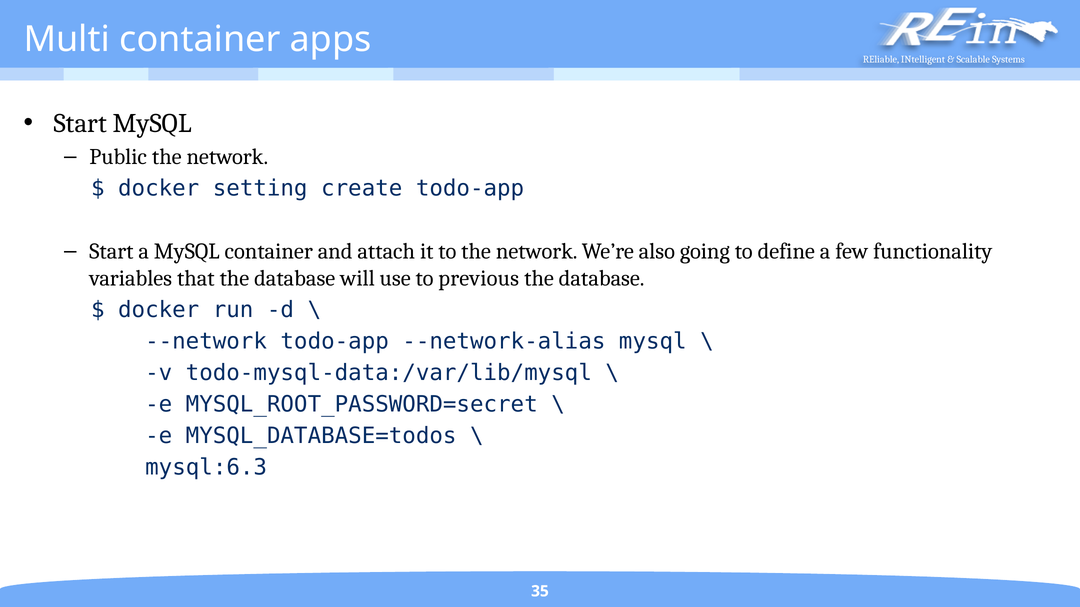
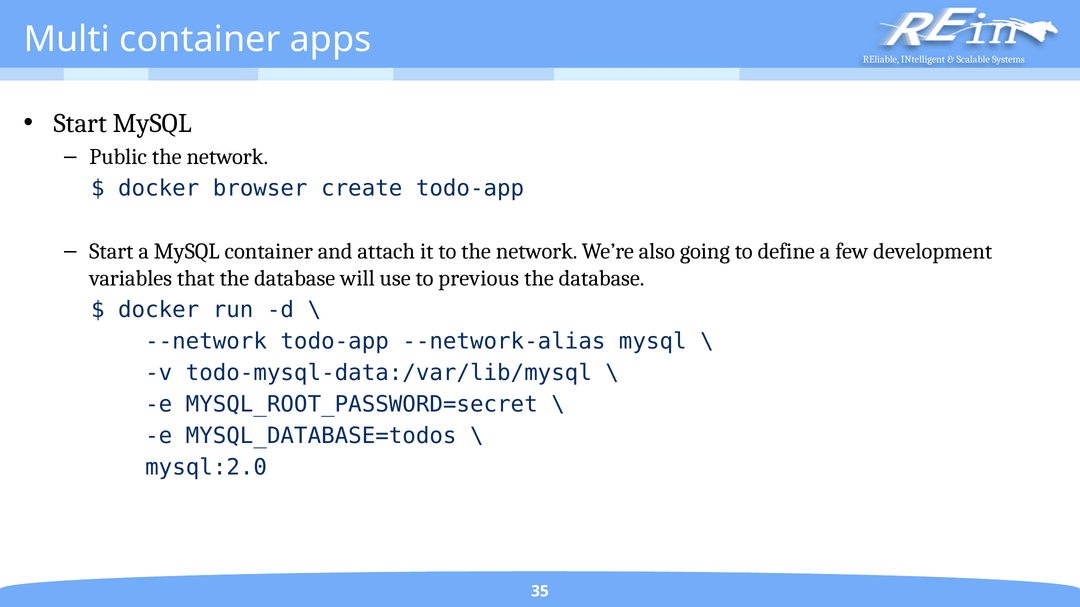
setting: setting -> browser
functionality: functionality -> development
mysql:6.3: mysql:6.3 -> mysql:2.0
